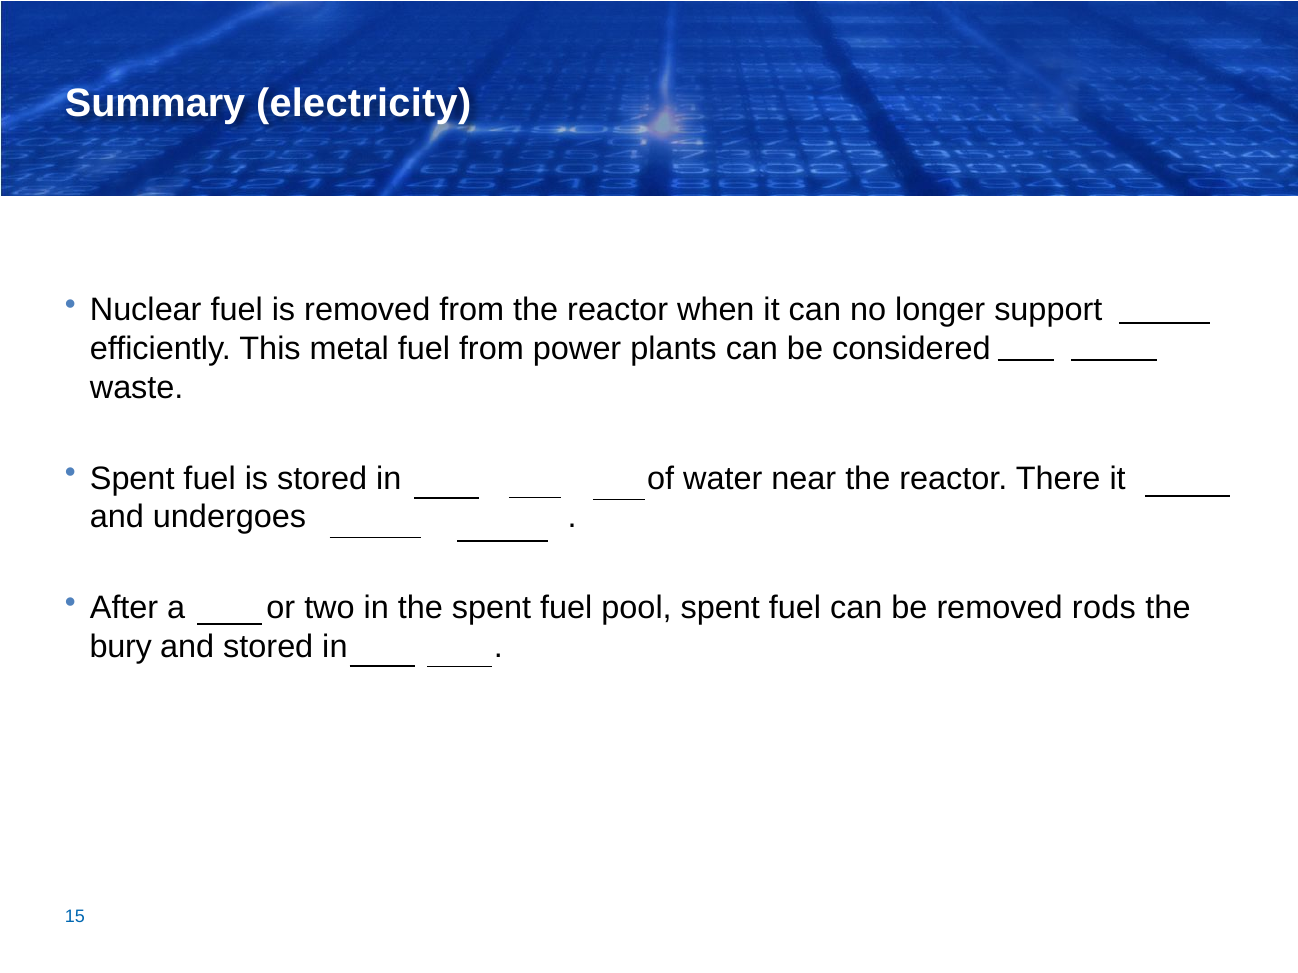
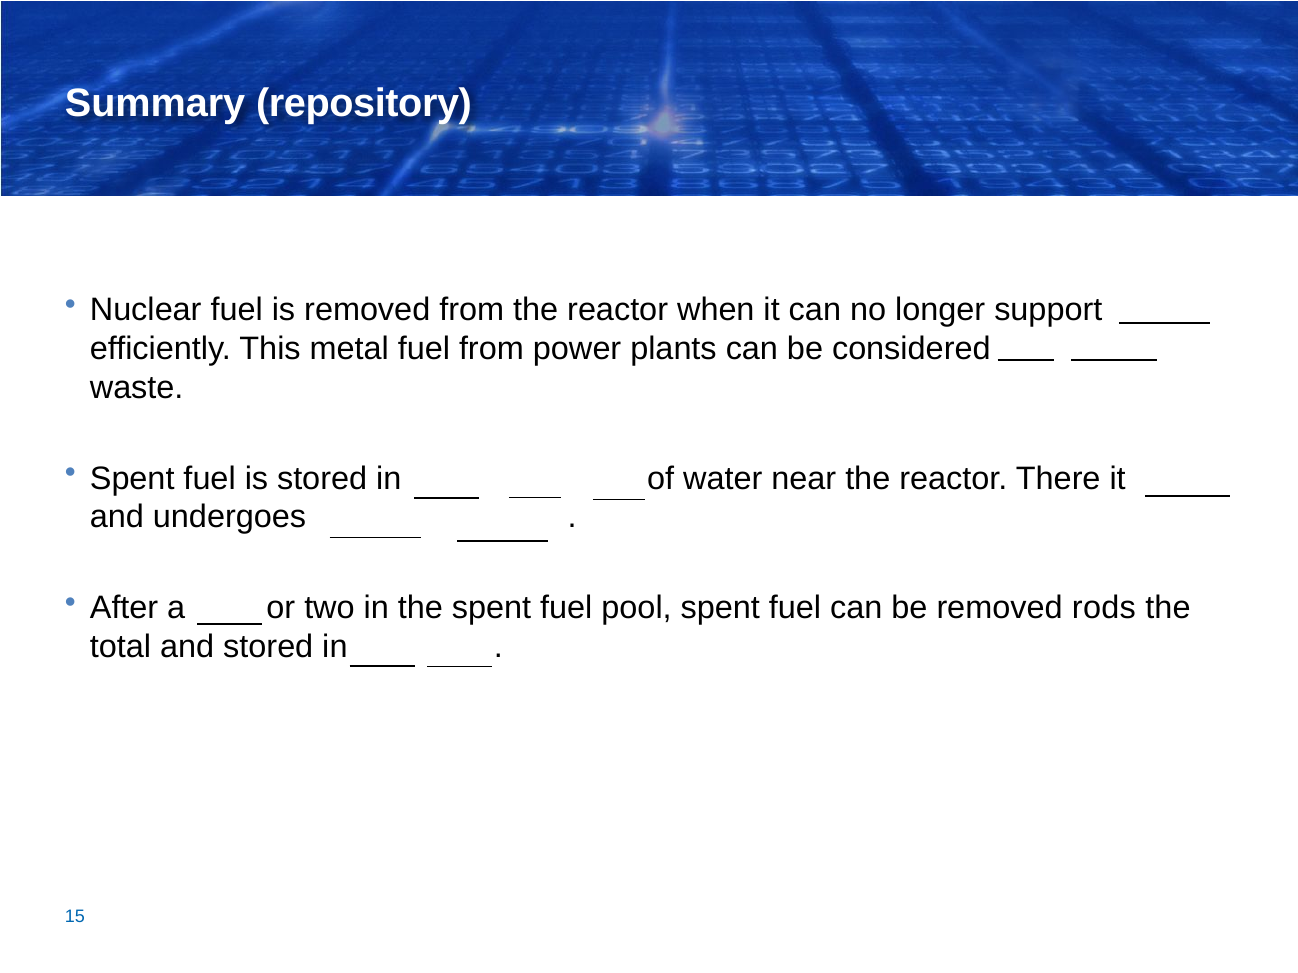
electricity: electricity -> repository
bury: bury -> total
